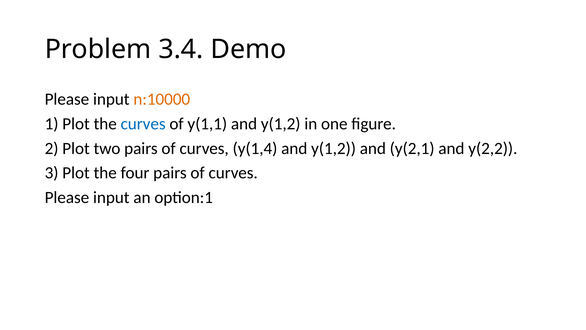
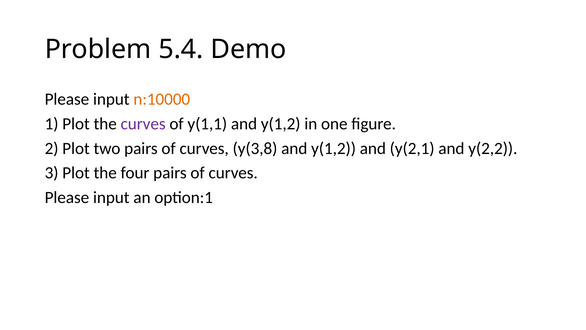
3.4: 3.4 -> 5.4
curves at (143, 124) colour: blue -> purple
y(1,4: y(1,4 -> y(3,8
